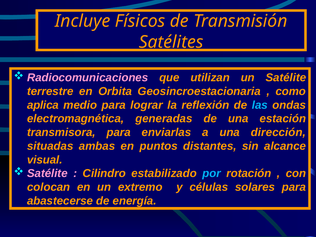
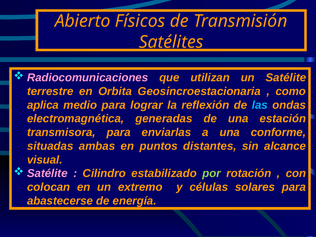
Incluye: Incluye -> Abierto
dirección: dirección -> conforme
por colour: light blue -> light green
